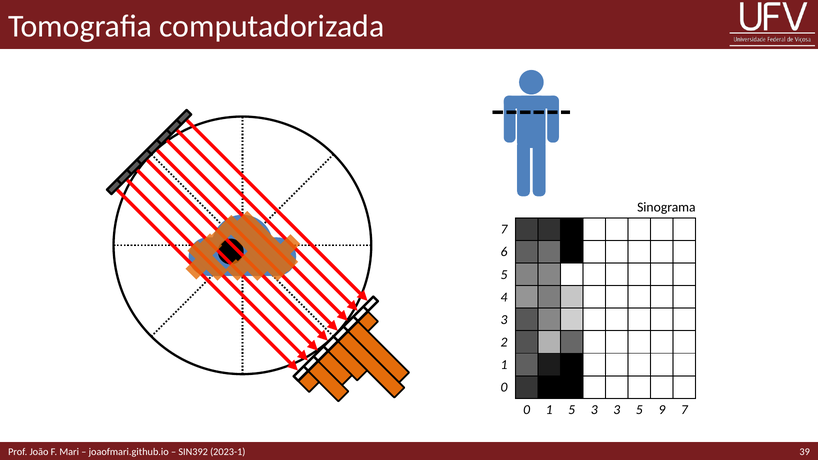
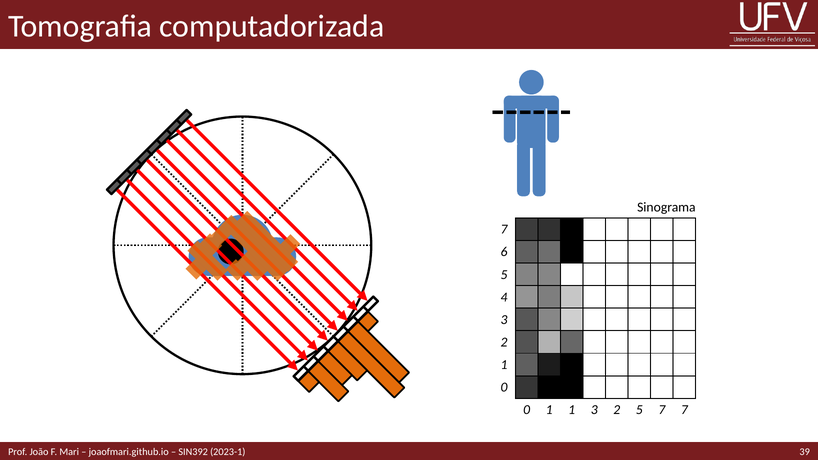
1 5: 5 -> 1
3 at (617, 410): 3 -> 2
5 9: 9 -> 7
